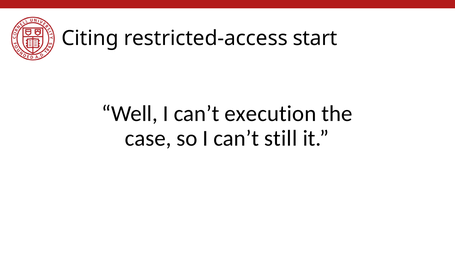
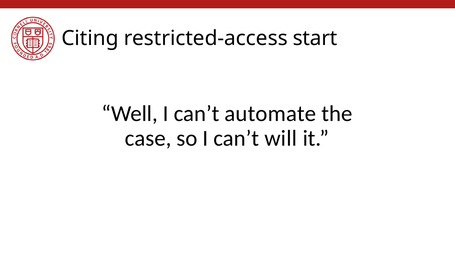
execution: execution -> automate
still: still -> will
